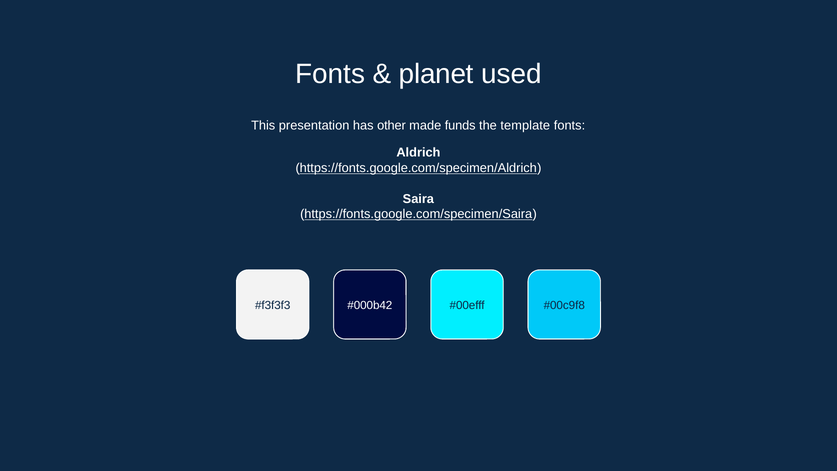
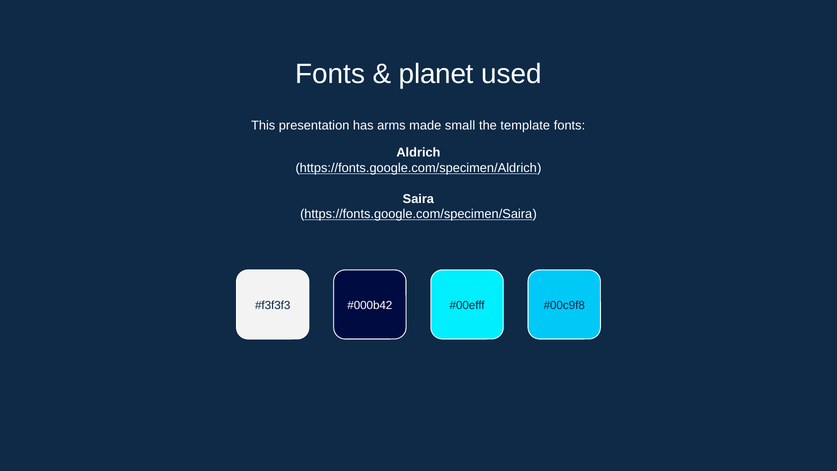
other: other -> arms
funds: funds -> small
